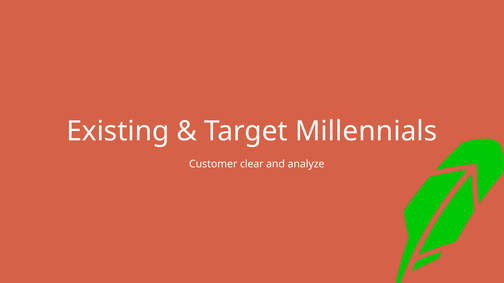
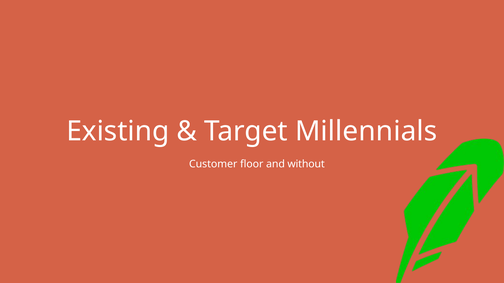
clear: clear -> floor
analyze: analyze -> without
